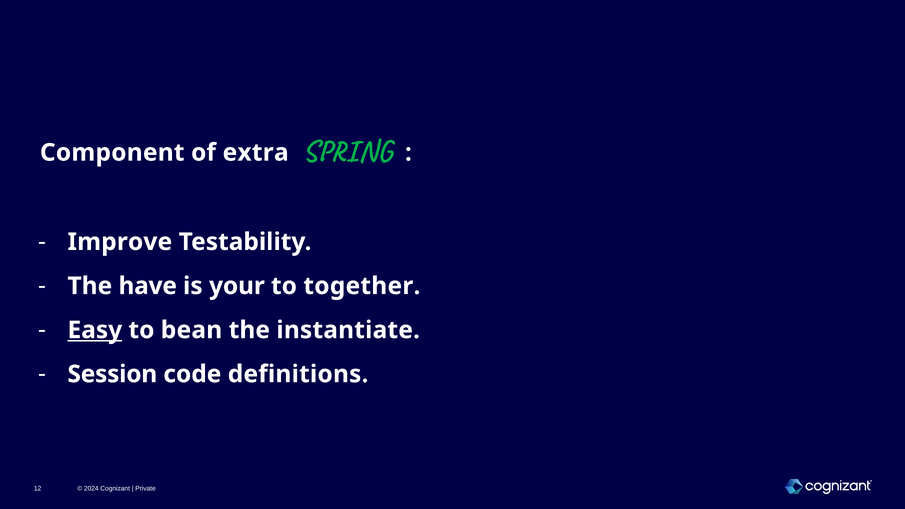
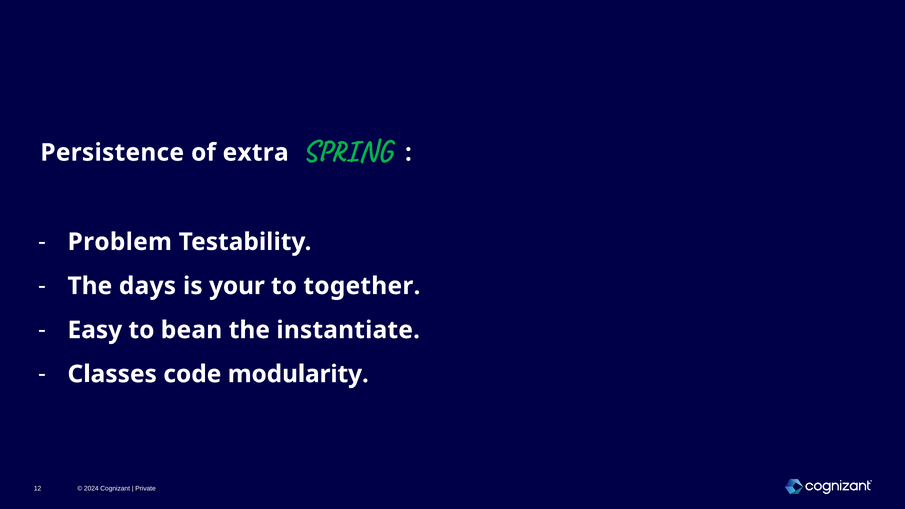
Component: Component -> Persistence
Improve: Improve -> Problem
have: have -> days
Easy underline: present -> none
Session: Session -> Classes
definitions: definitions -> modularity
